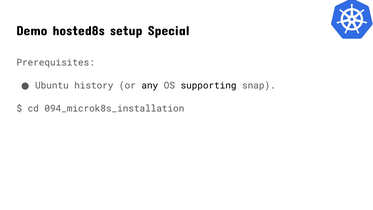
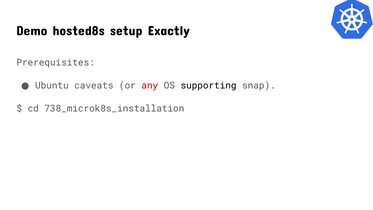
Special: Special -> Exactly
history: history -> caveats
any colour: black -> red
094_microk8s_installation: 094_microk8s_installation -> 738_microk8s_installation
